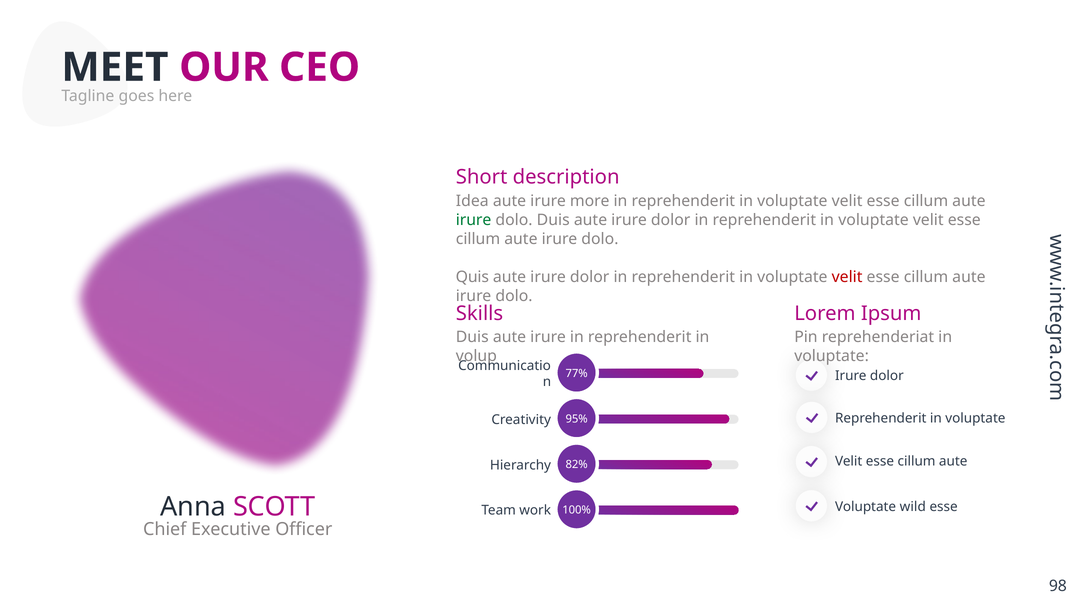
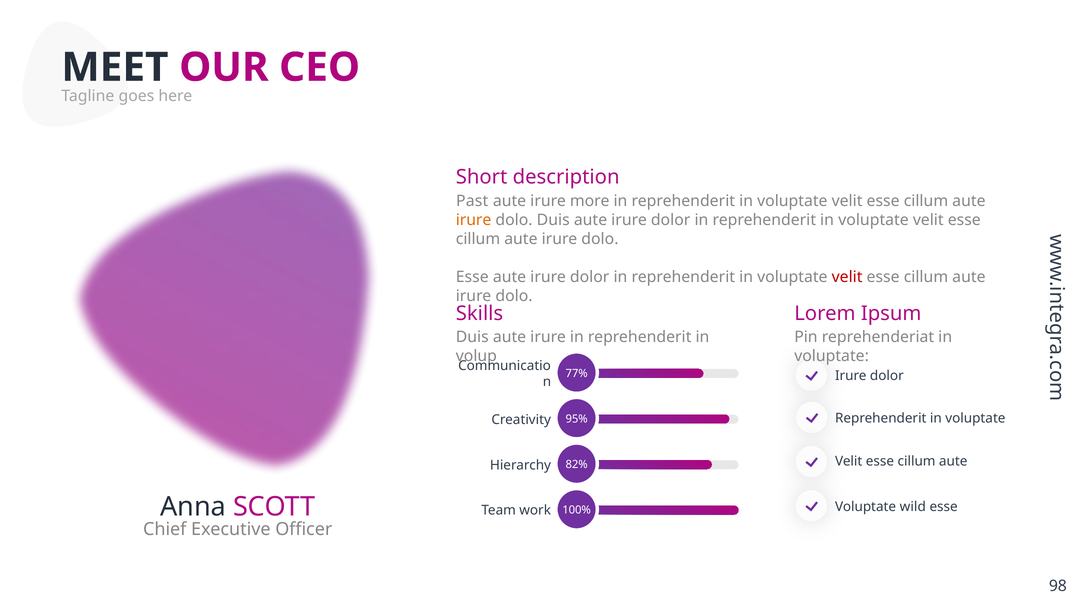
Idea: Idea -> Past
irure at (474, 220) colour: green -> orange
Quis at (472, 277): Quis -> Esse
